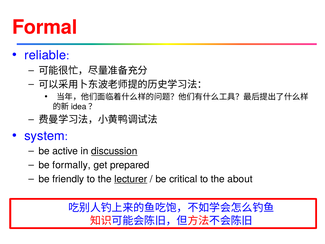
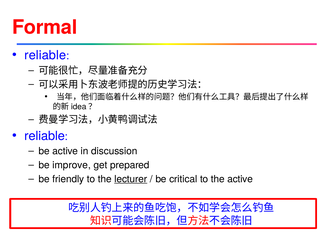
system at (45, 136): system -> reliable
discussion underline: present -> none
formally: formally -> improve
the about: about -> active
